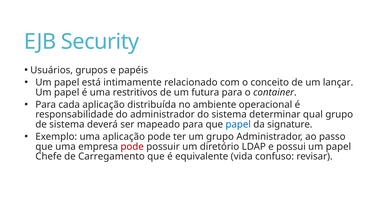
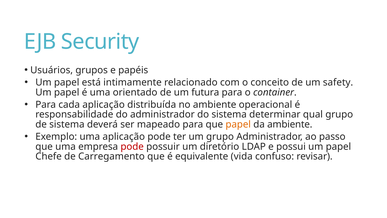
lançar: lançar -> safety
restritivos: restritivos -> orientado
papel at (238, 124) colour: blue -> orange
da signature: signature -> ambiente
